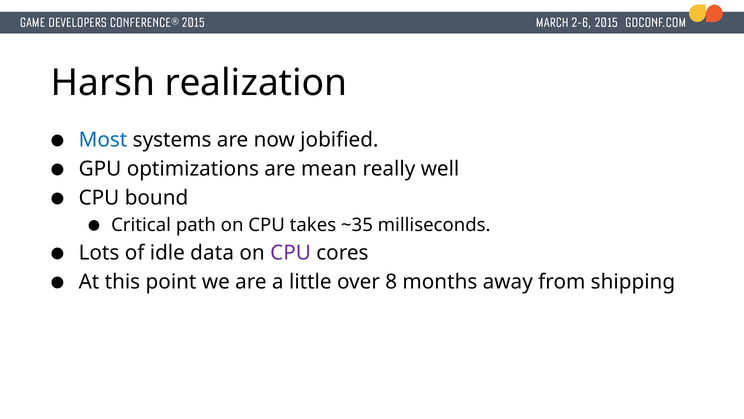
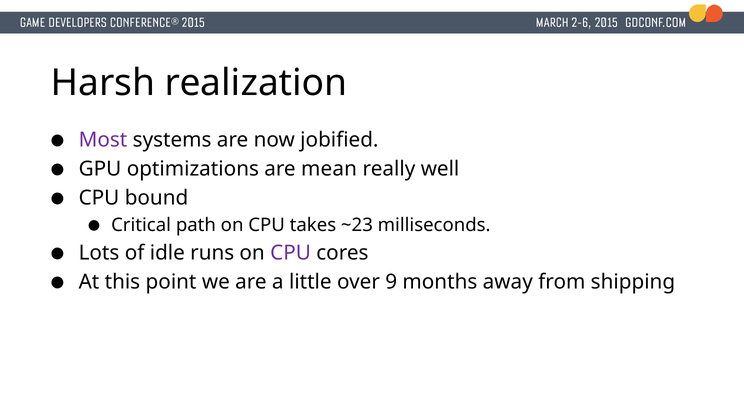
Most colour: blue -> purple
~35: ~35 -> ~23
data: data -> runs
8: 8 -> 9
